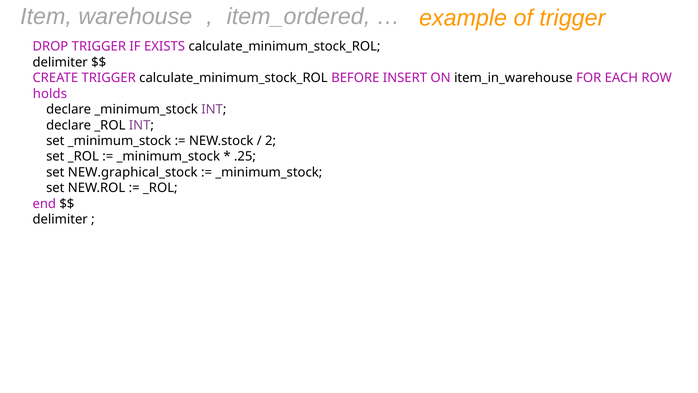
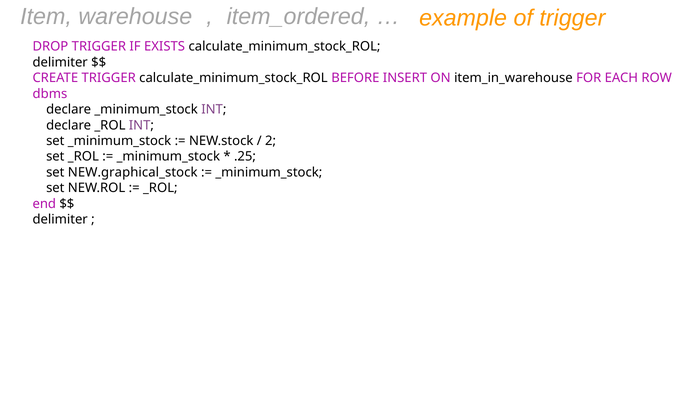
holds: holds -> dbms
